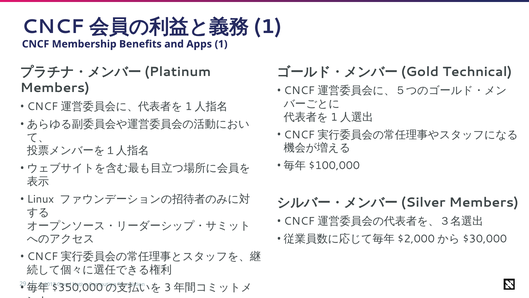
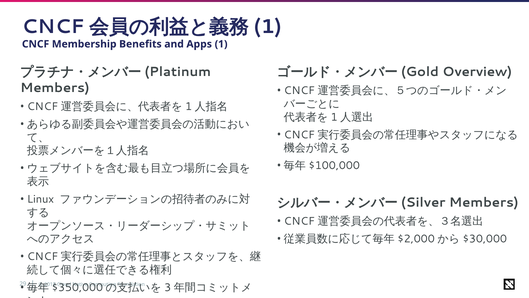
Technical: Technical -> Overview
